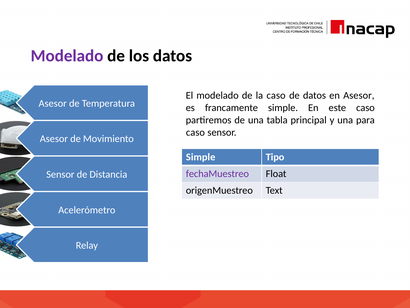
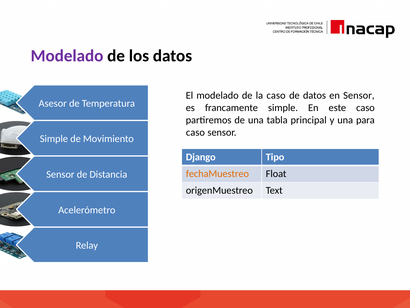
en Asesor: Asesor -> Sensor
Asesor at (54, 139): Asesor -> Simple
Simple at (201, 157): Simple -> Django
fechaMuestreo colour: purple -> orange
